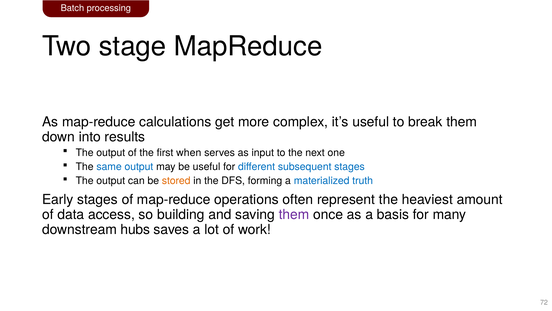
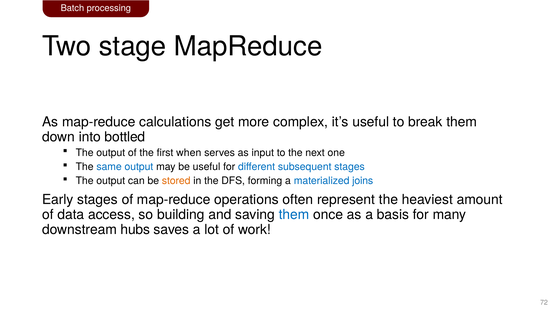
results: results -> bottled
truth: truth -> joins
them at (294, 214) colour: purple -> blue
